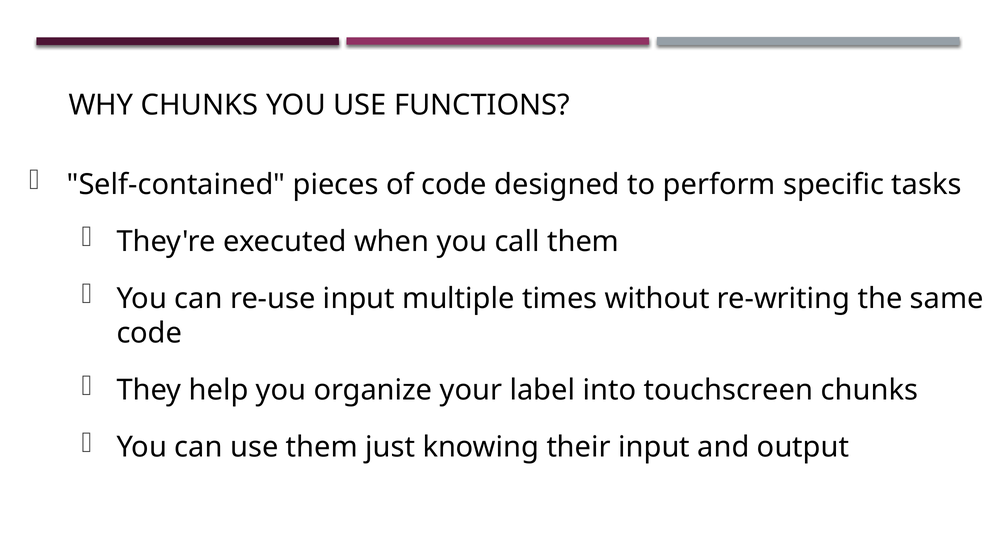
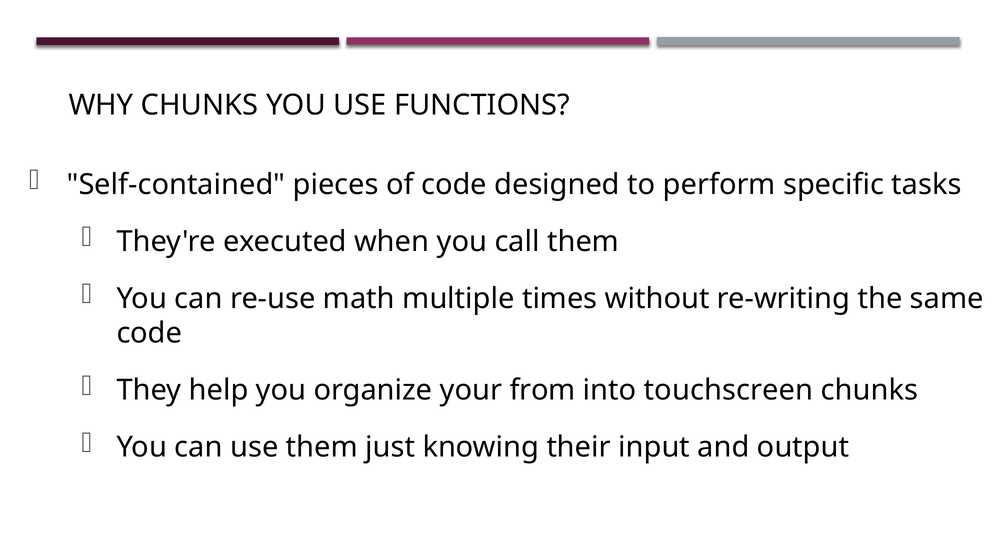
re-use input: input -> math
label: label -> from
